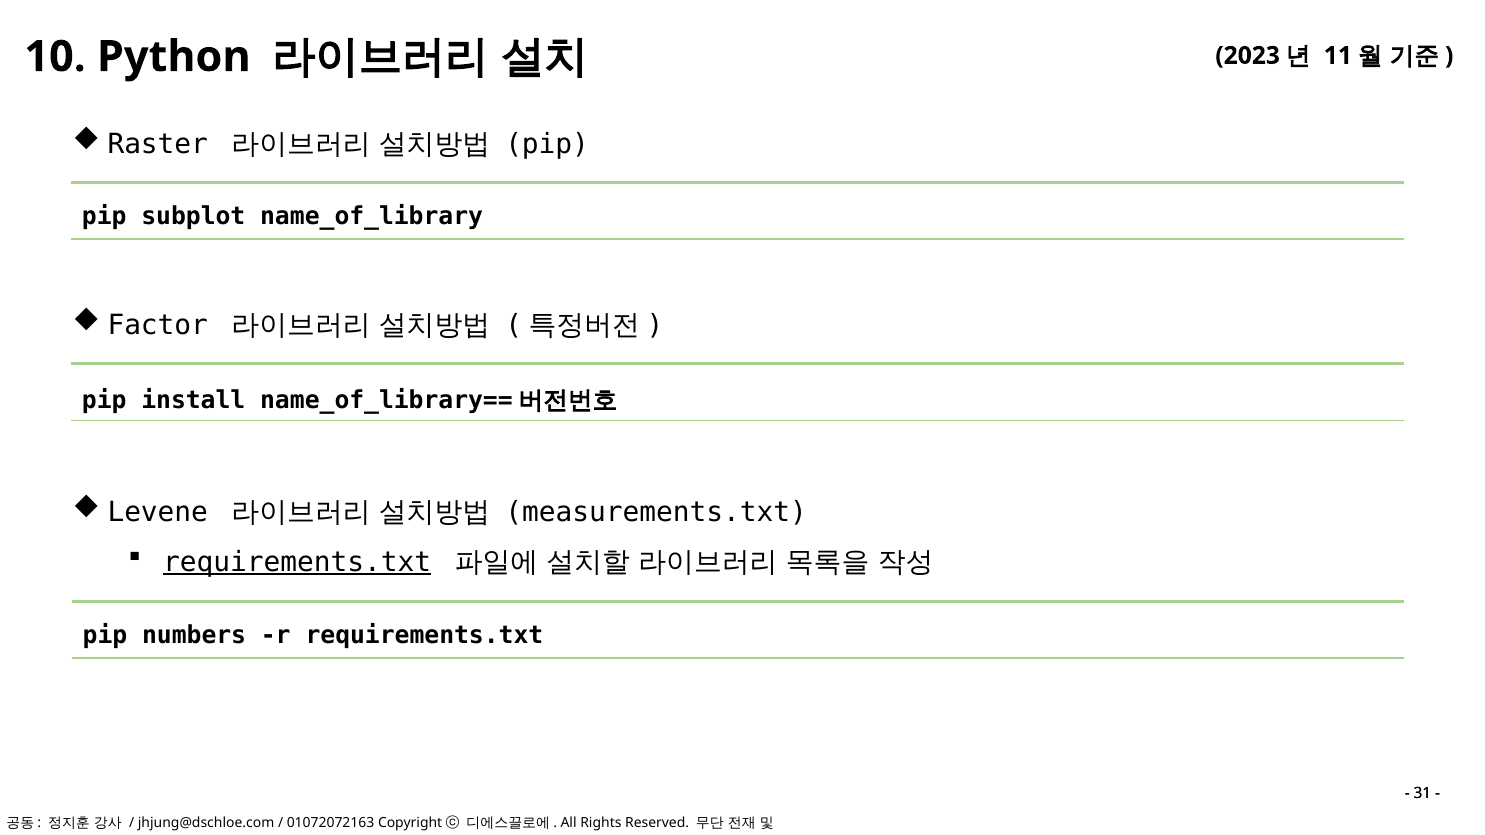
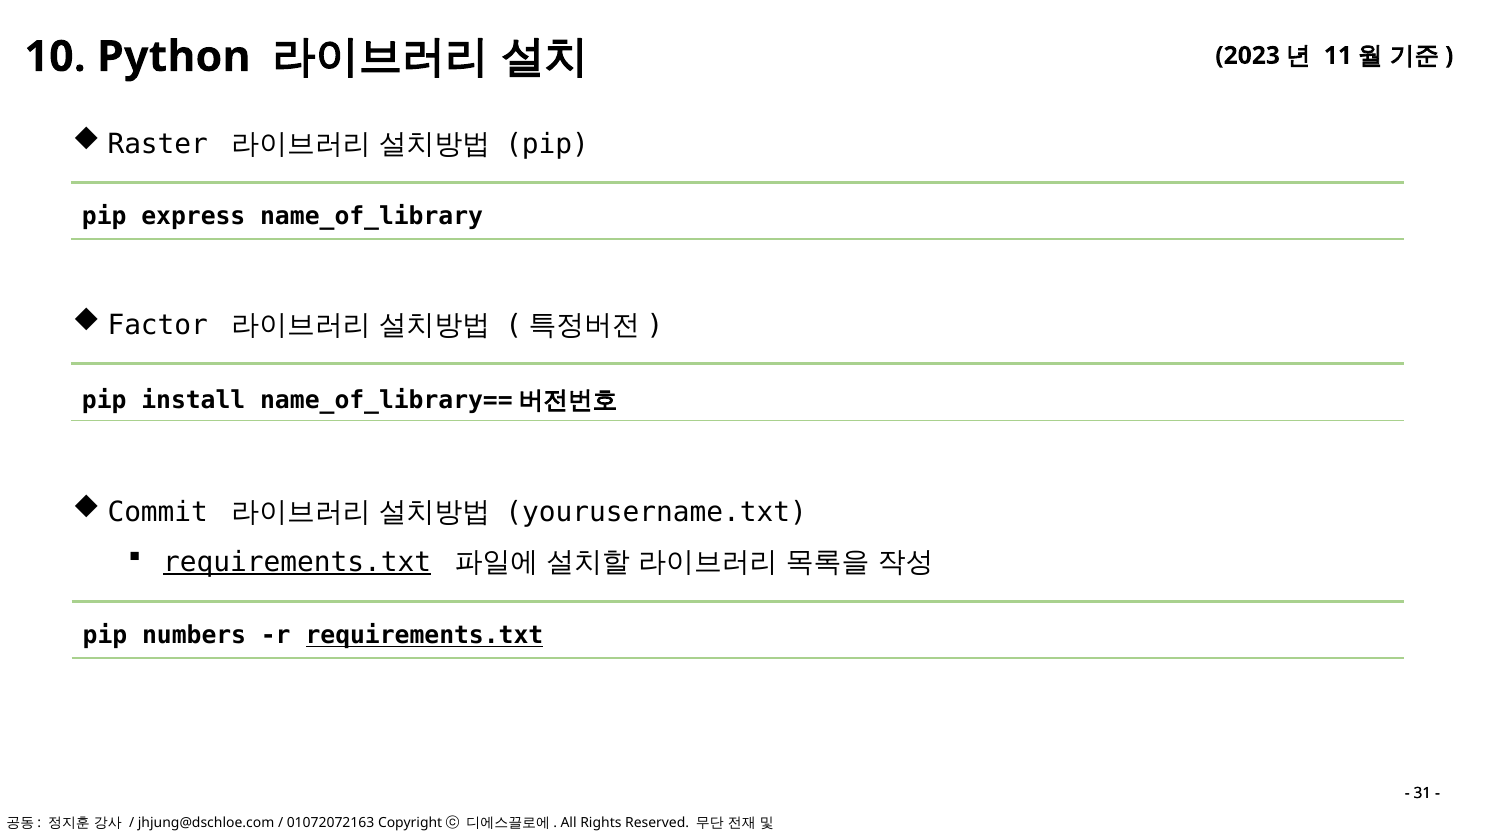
subplot: subplot -> express
Levene: Levene -> Commit
measurements.txt: measurements.txt -> yourusername.txt
requirements.txt at (424, 636) underline: none -> present
